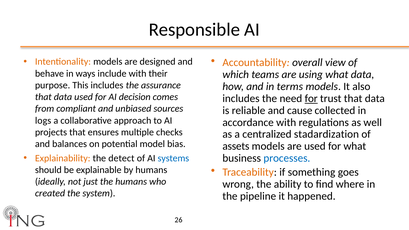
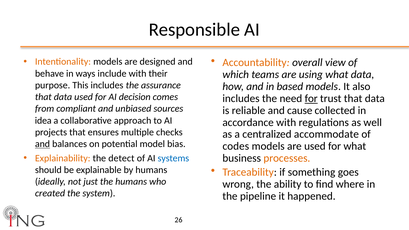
terms: terms -> based
logs: logs -> idea
stadardization: stadardization -> accommodate
and at (42, 144) underline: none -> present
assets: assets -> codes
processes colour: blue -> orange
